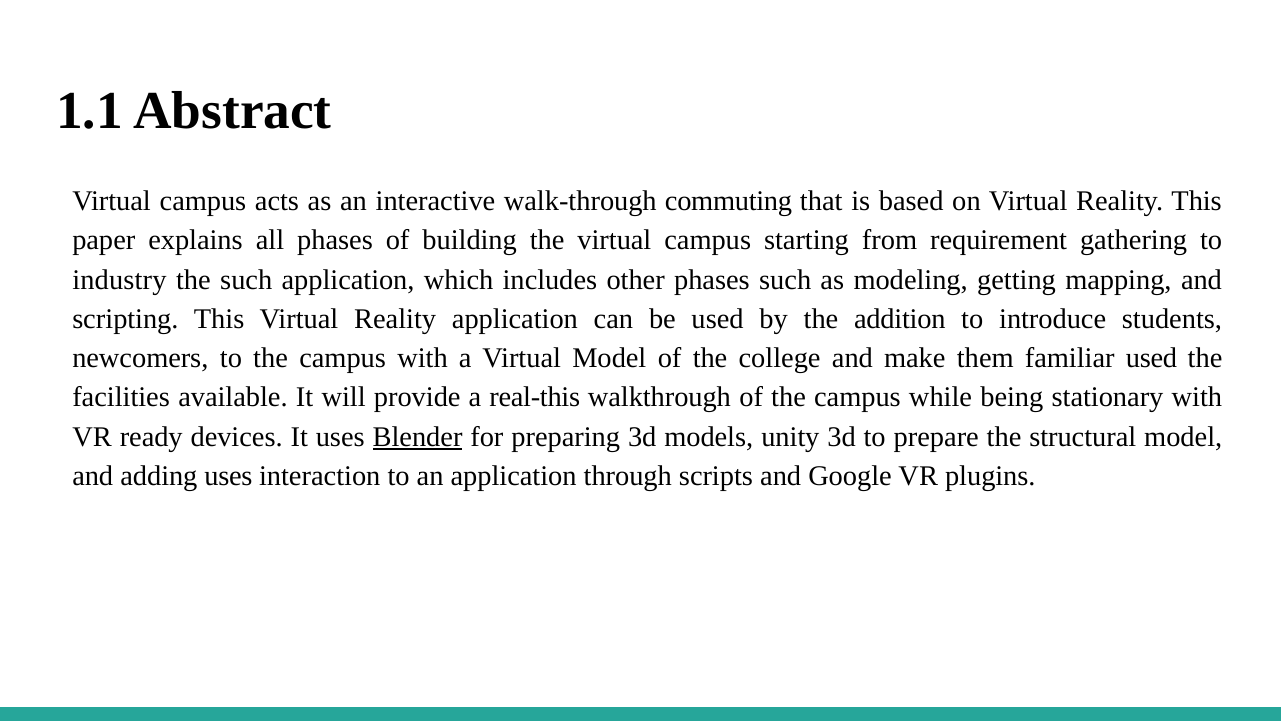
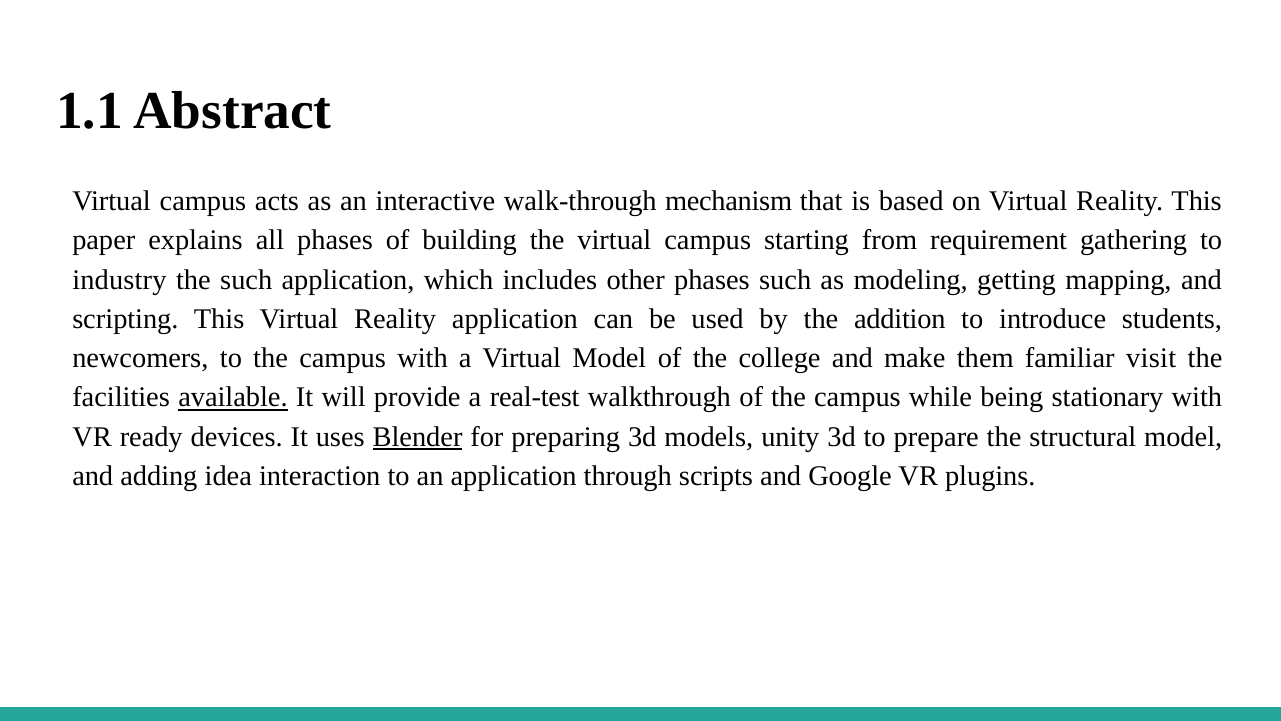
commuting: commuting -> mechanism
familiar used: used -> visit
available underline: none -> present
real-this: real-this -> real-test
adding uses: uses -> idea
